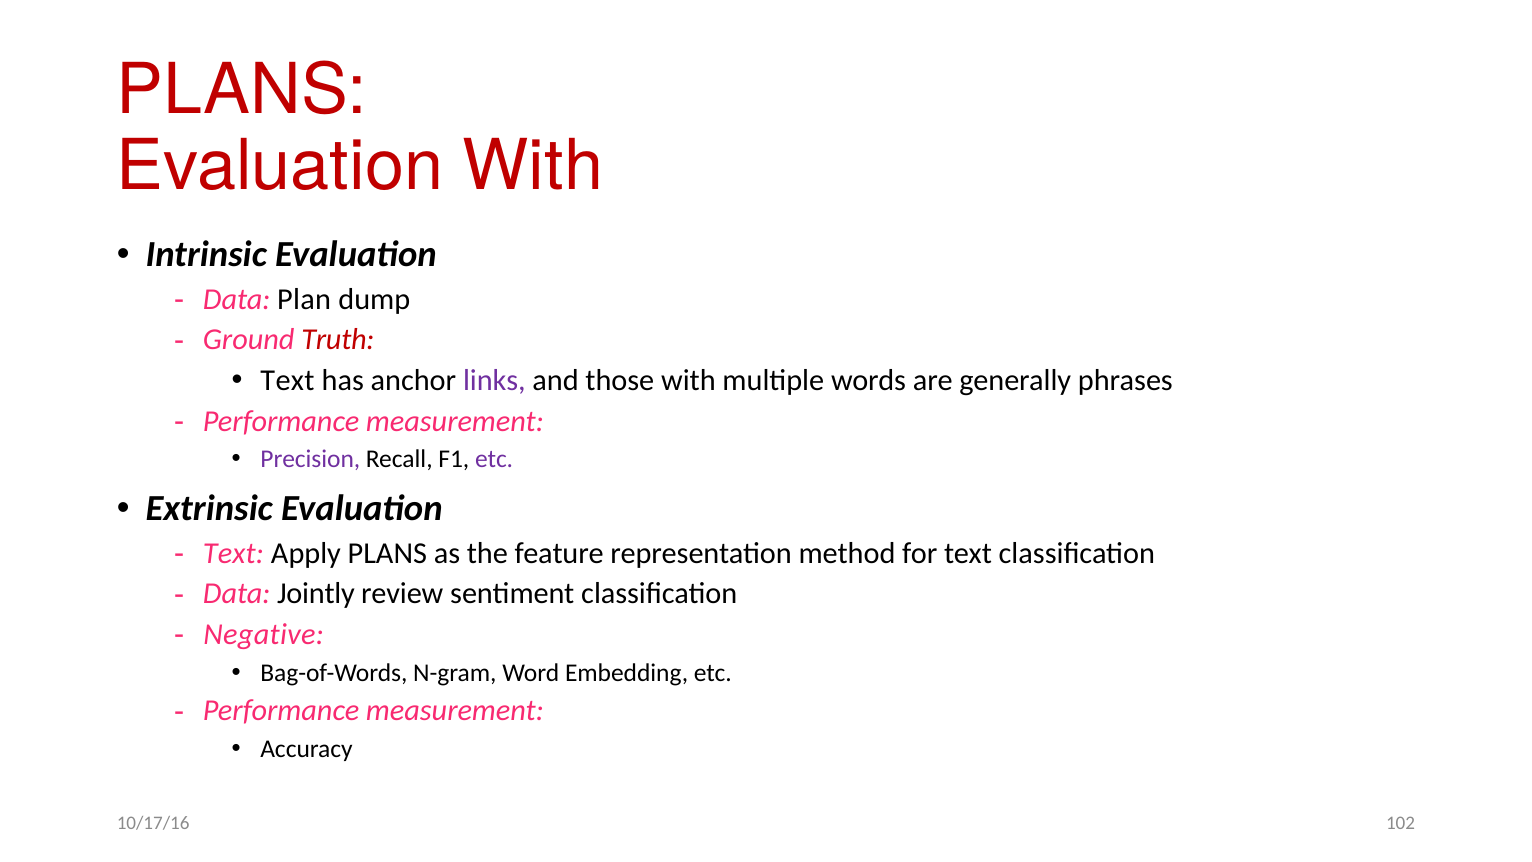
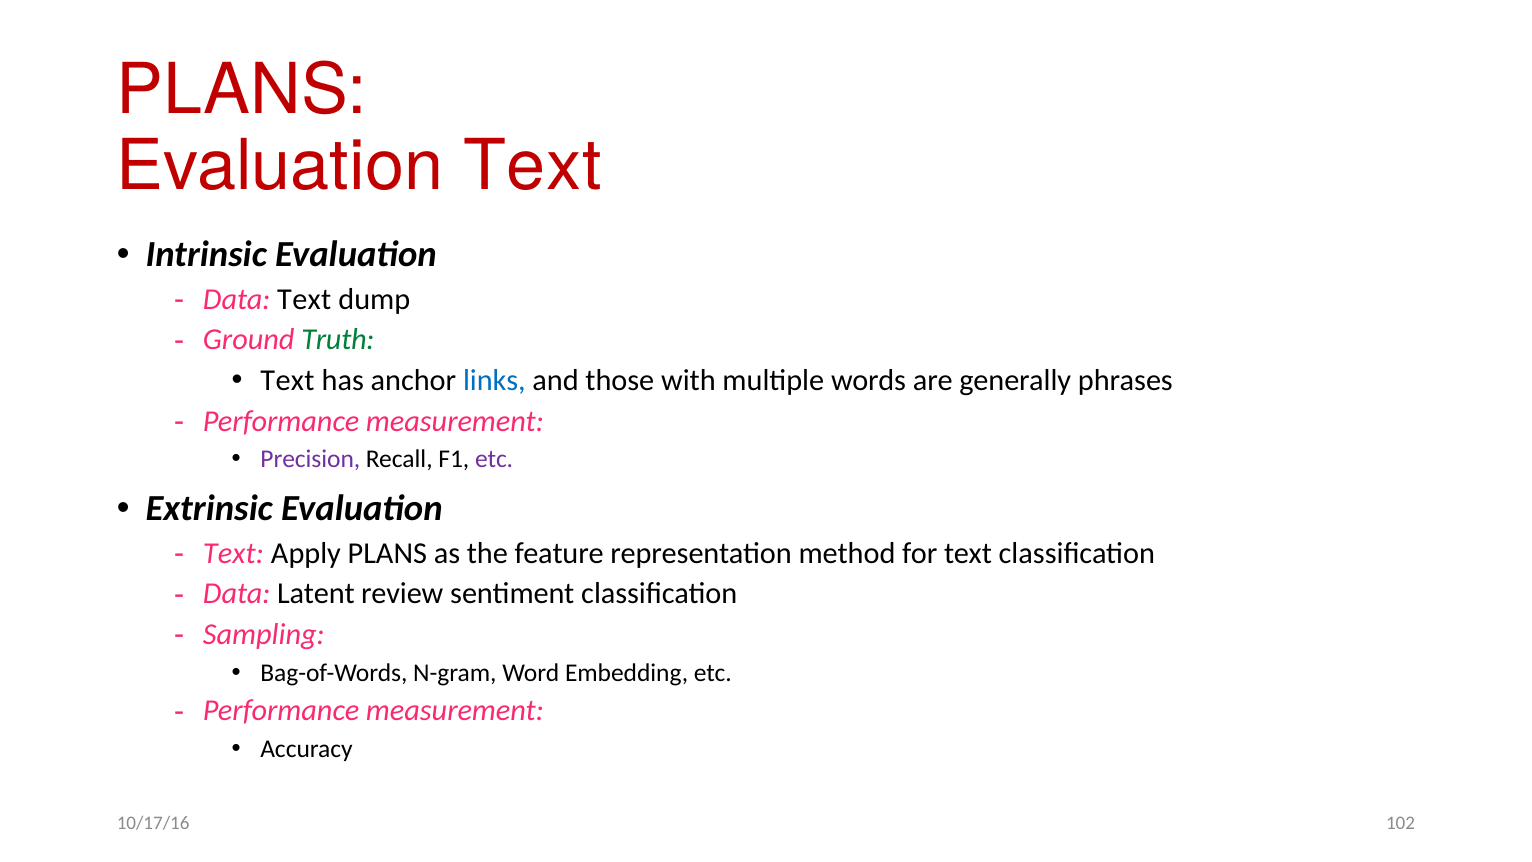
Evaluation With: With -> Text
Data Plan: Plan -> Text
Truth colour: red -> green
links colour: purple -> blue
Jointly: Jointly -> Latent
Negative: Negative -> Sampling
